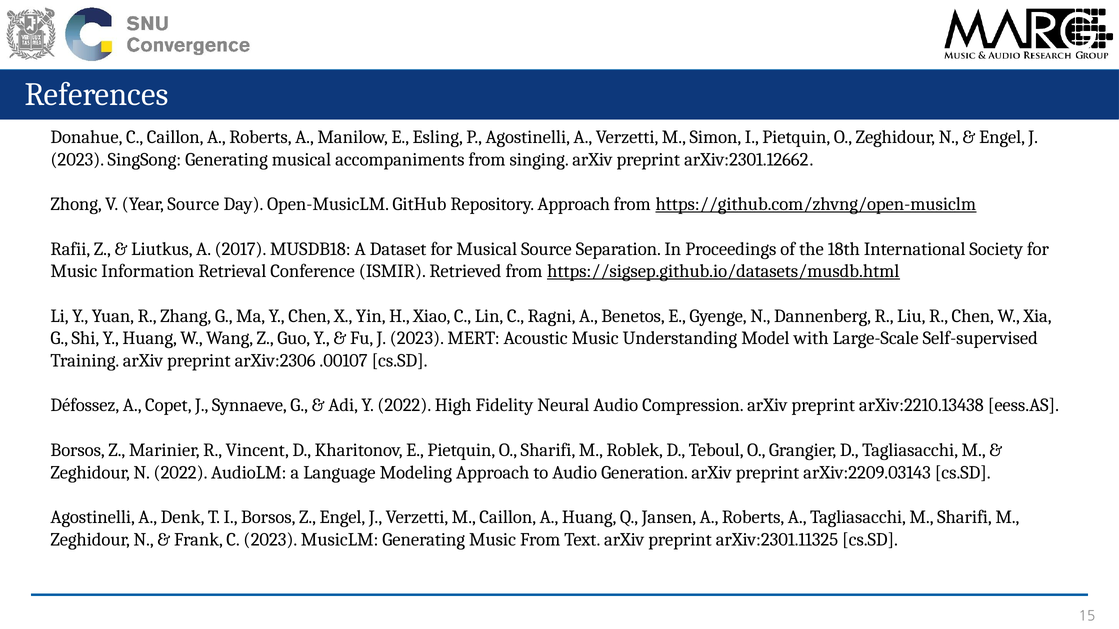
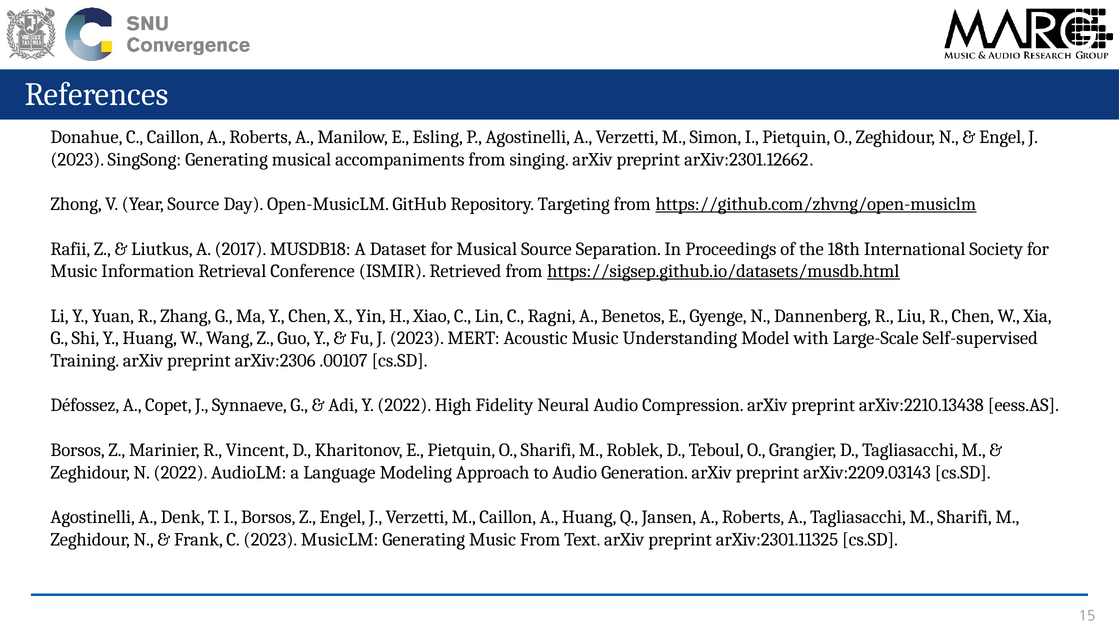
Repository Approach: Approach -> Targeting
